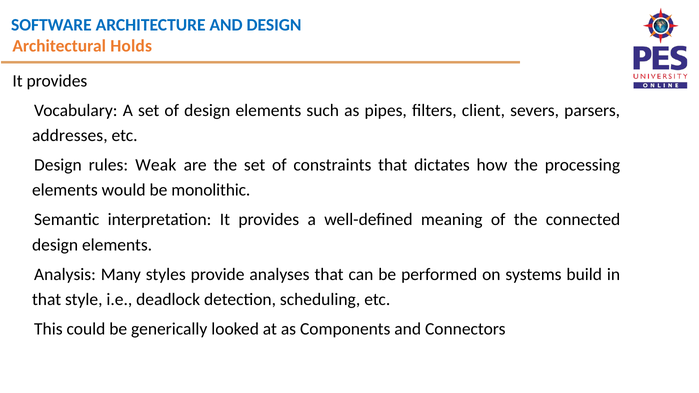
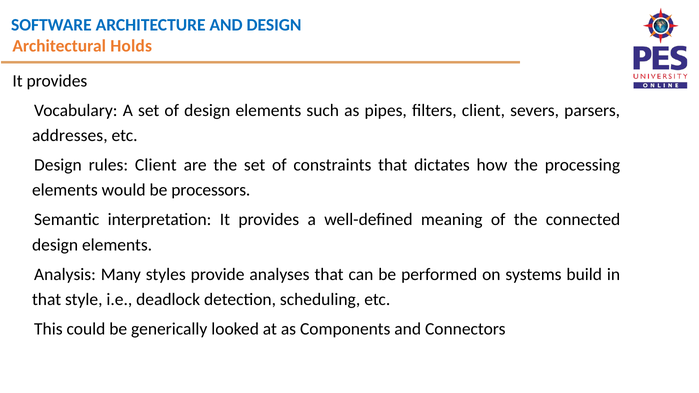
rules Weak: Weak -> Client
monolithic: monolithic -> processors
